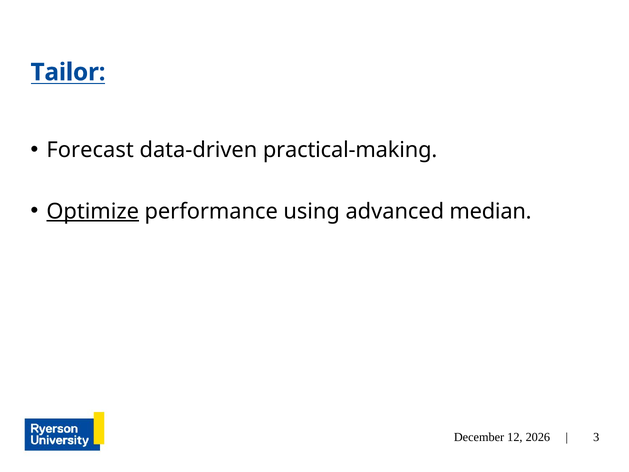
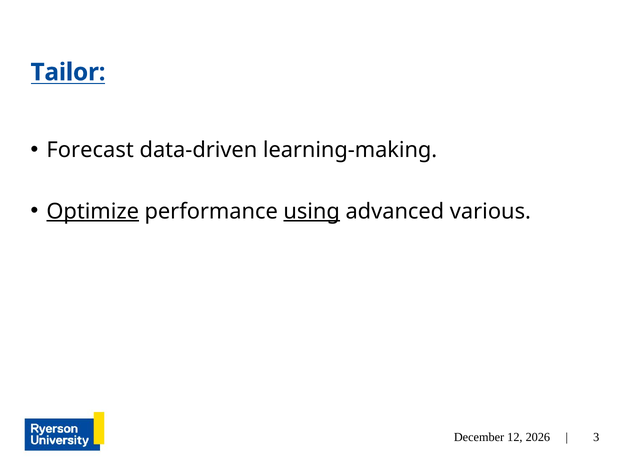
practical-making: practical-making -> learning-making
using underline: none -> present
median: median -> various
